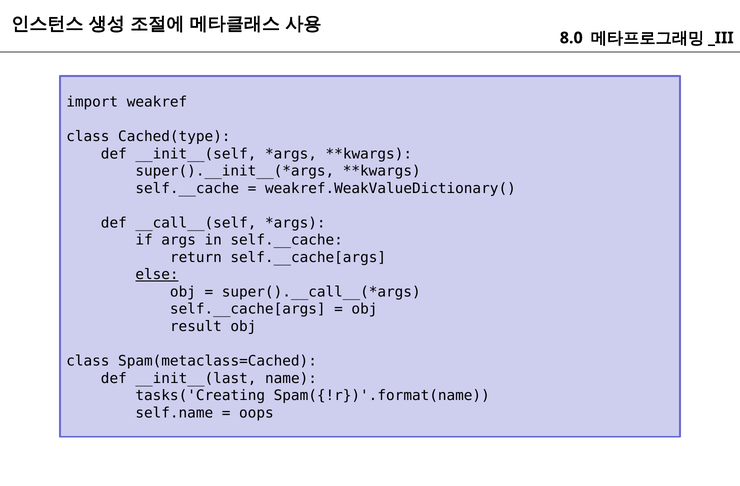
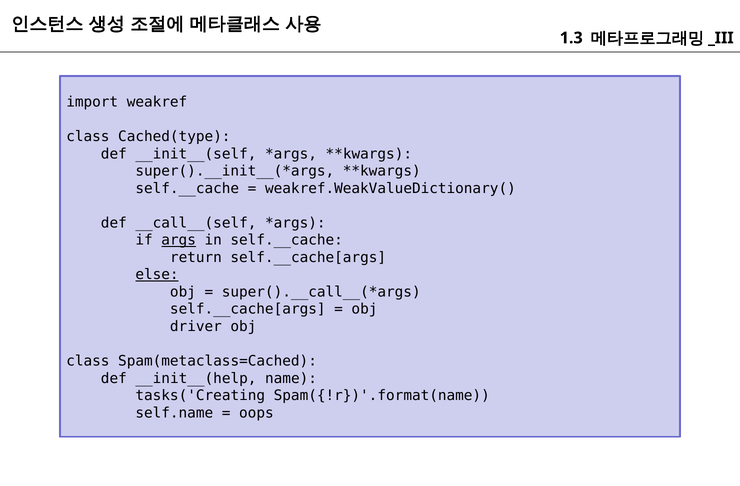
8.0: 8.0 -> 1.3
args underline: none -> present
result: result -> driver
__init__(last: __init__(last -> __init__(help
